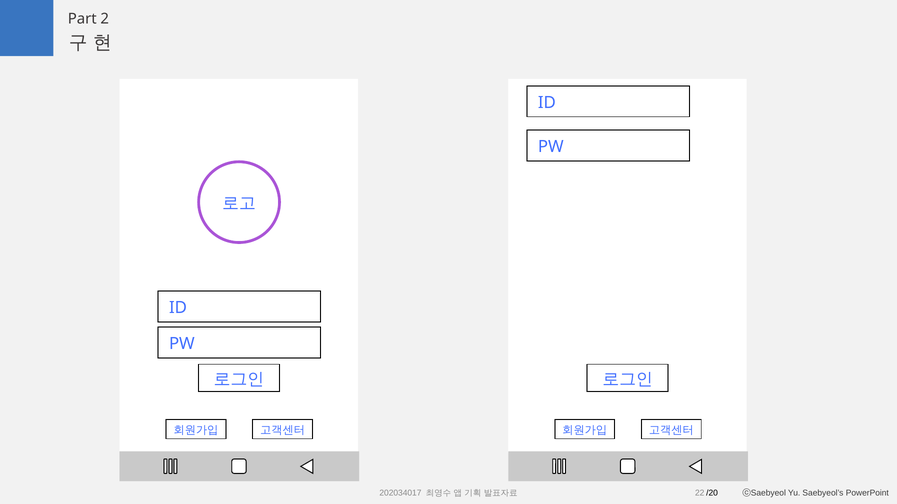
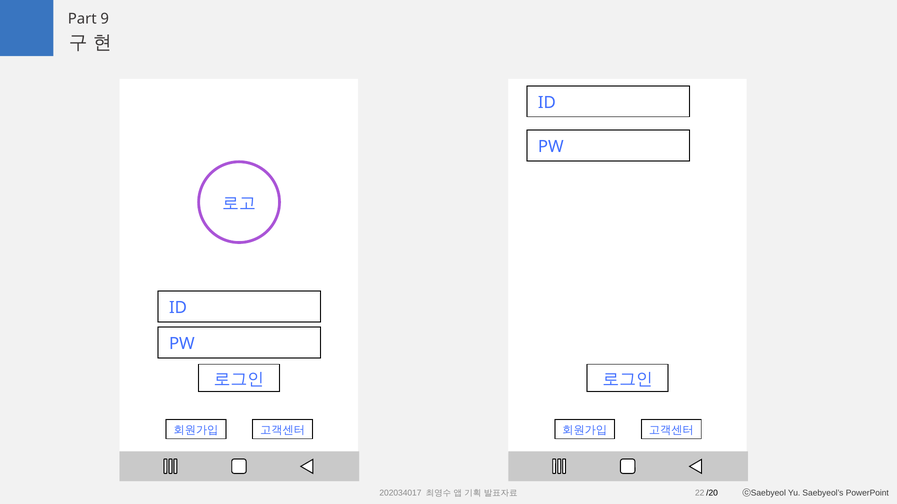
2: 2 -> 9
